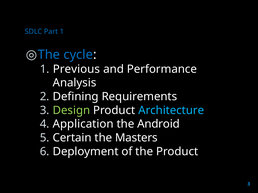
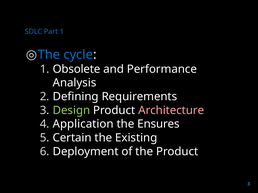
Previous: Previous -> Obsolete
Architecture colour: light blue -> pink
Android: Android -> Ensures
Masters: Masters -> Existing
